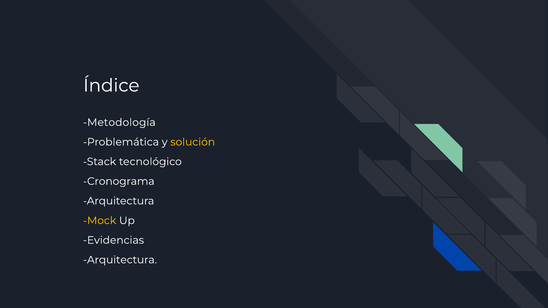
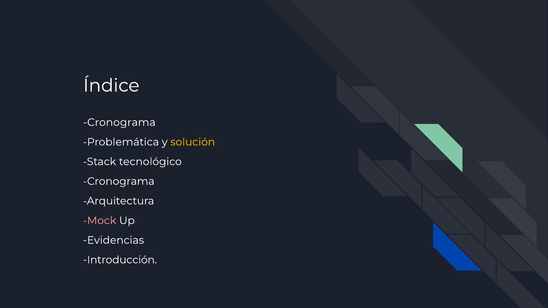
Metodología at (119, 122): Metodología -> Cronograma
Mock colour: yellow -> pink
Arquitectura at (120, 260): Arquitectura -> Introducción
